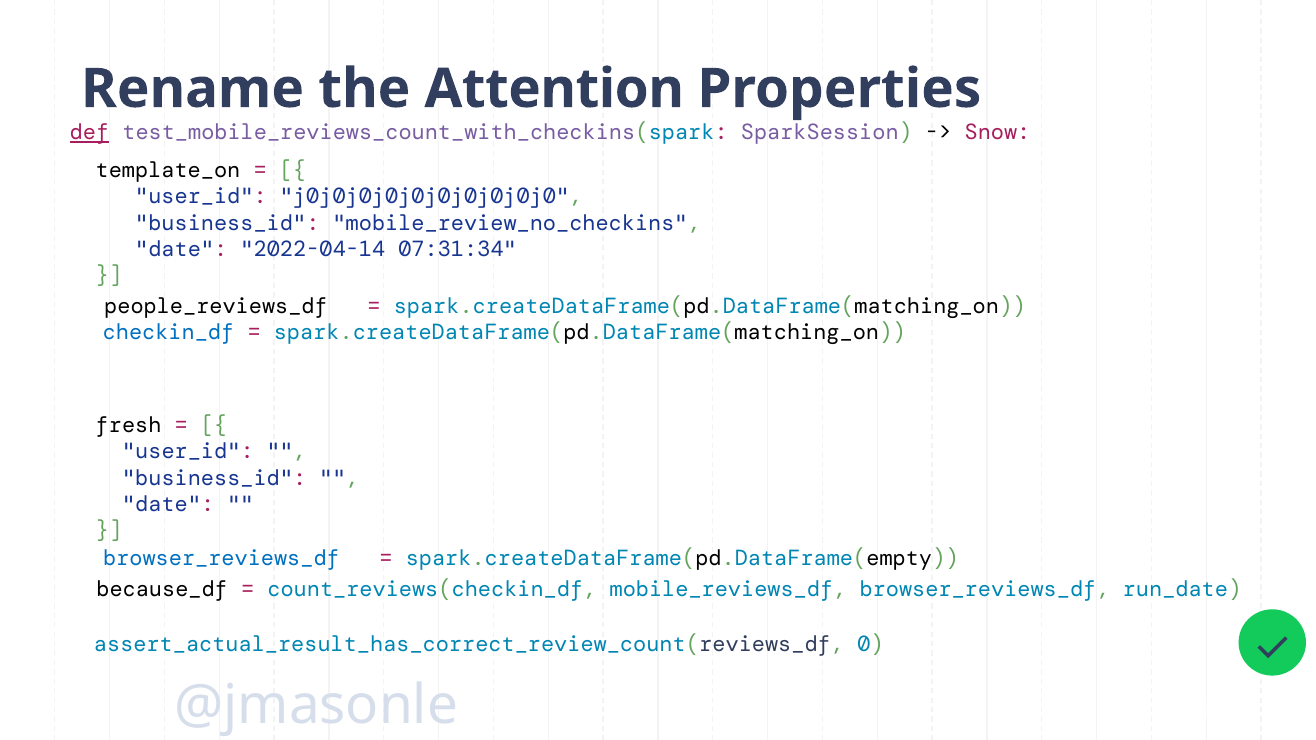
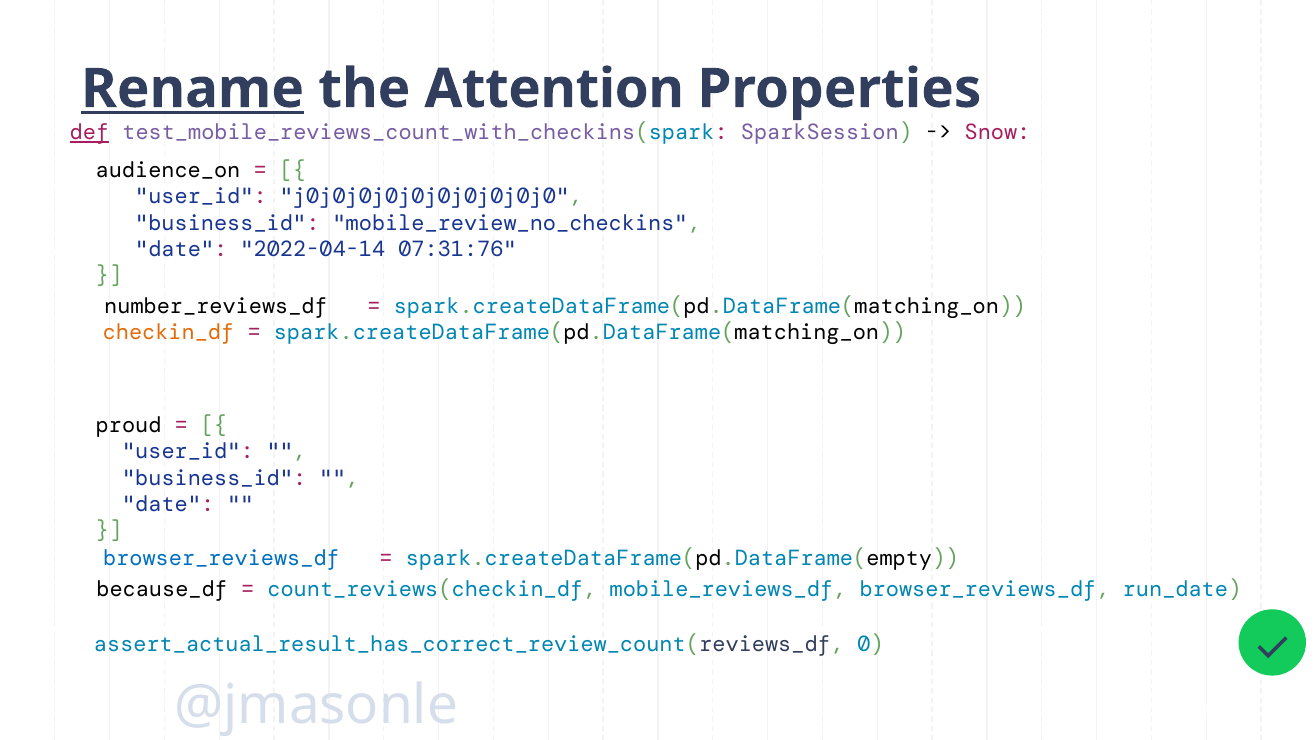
Rename underline: none -> present
template_on: template_on -> audience_on
07:31:34: 07:31:34 -> 07:31:76
people_reviews_df: people_reviews_df -> number_reviews_df
checkin_df colour: blue -> orange
fresh: fresh -> proud
